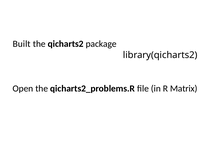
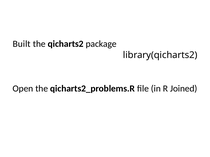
Matrix: Matrix -> Joined
